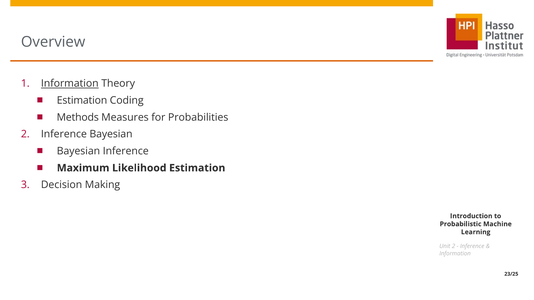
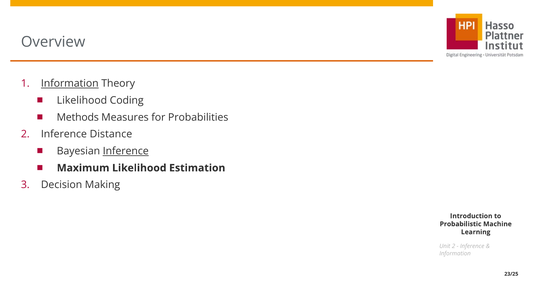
Estimation at (82, 100): Estimation -> Likelihood
Inference Bayesian: Bayesian -> Distance
Inference at (126, 151) underline: none -> present
